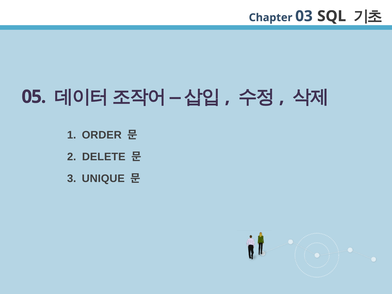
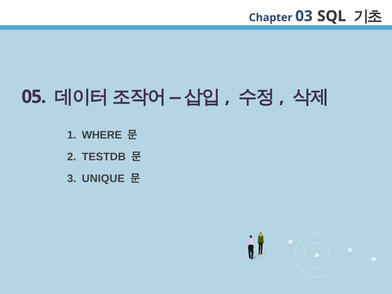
ORDER: ORDER -> WHERE
DELETE: DELETE -> TESTDB
